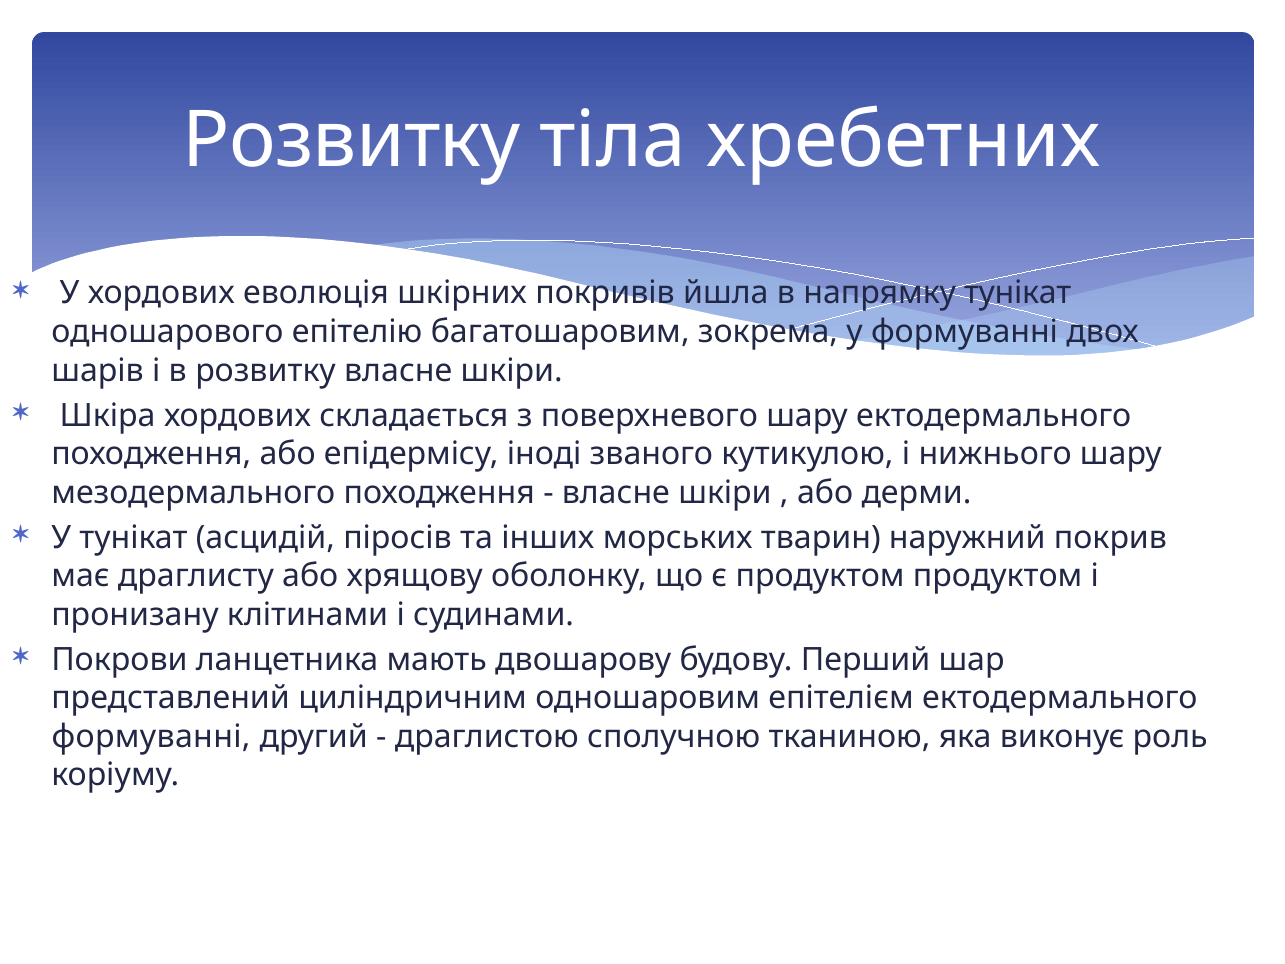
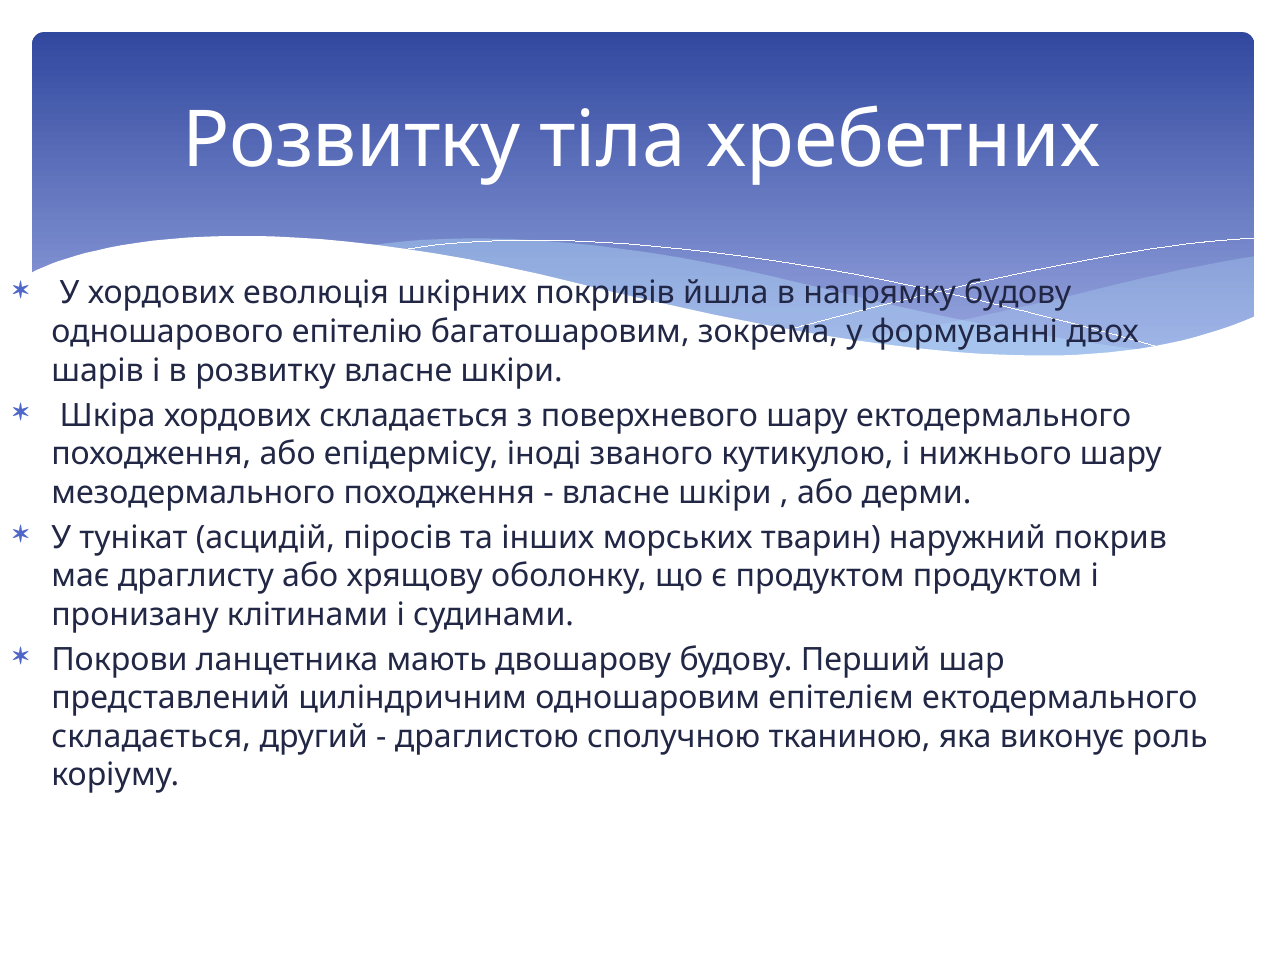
напрямку тунікат: тунікат -> будову
формуванні at (151, 737): формуванні -> складається
